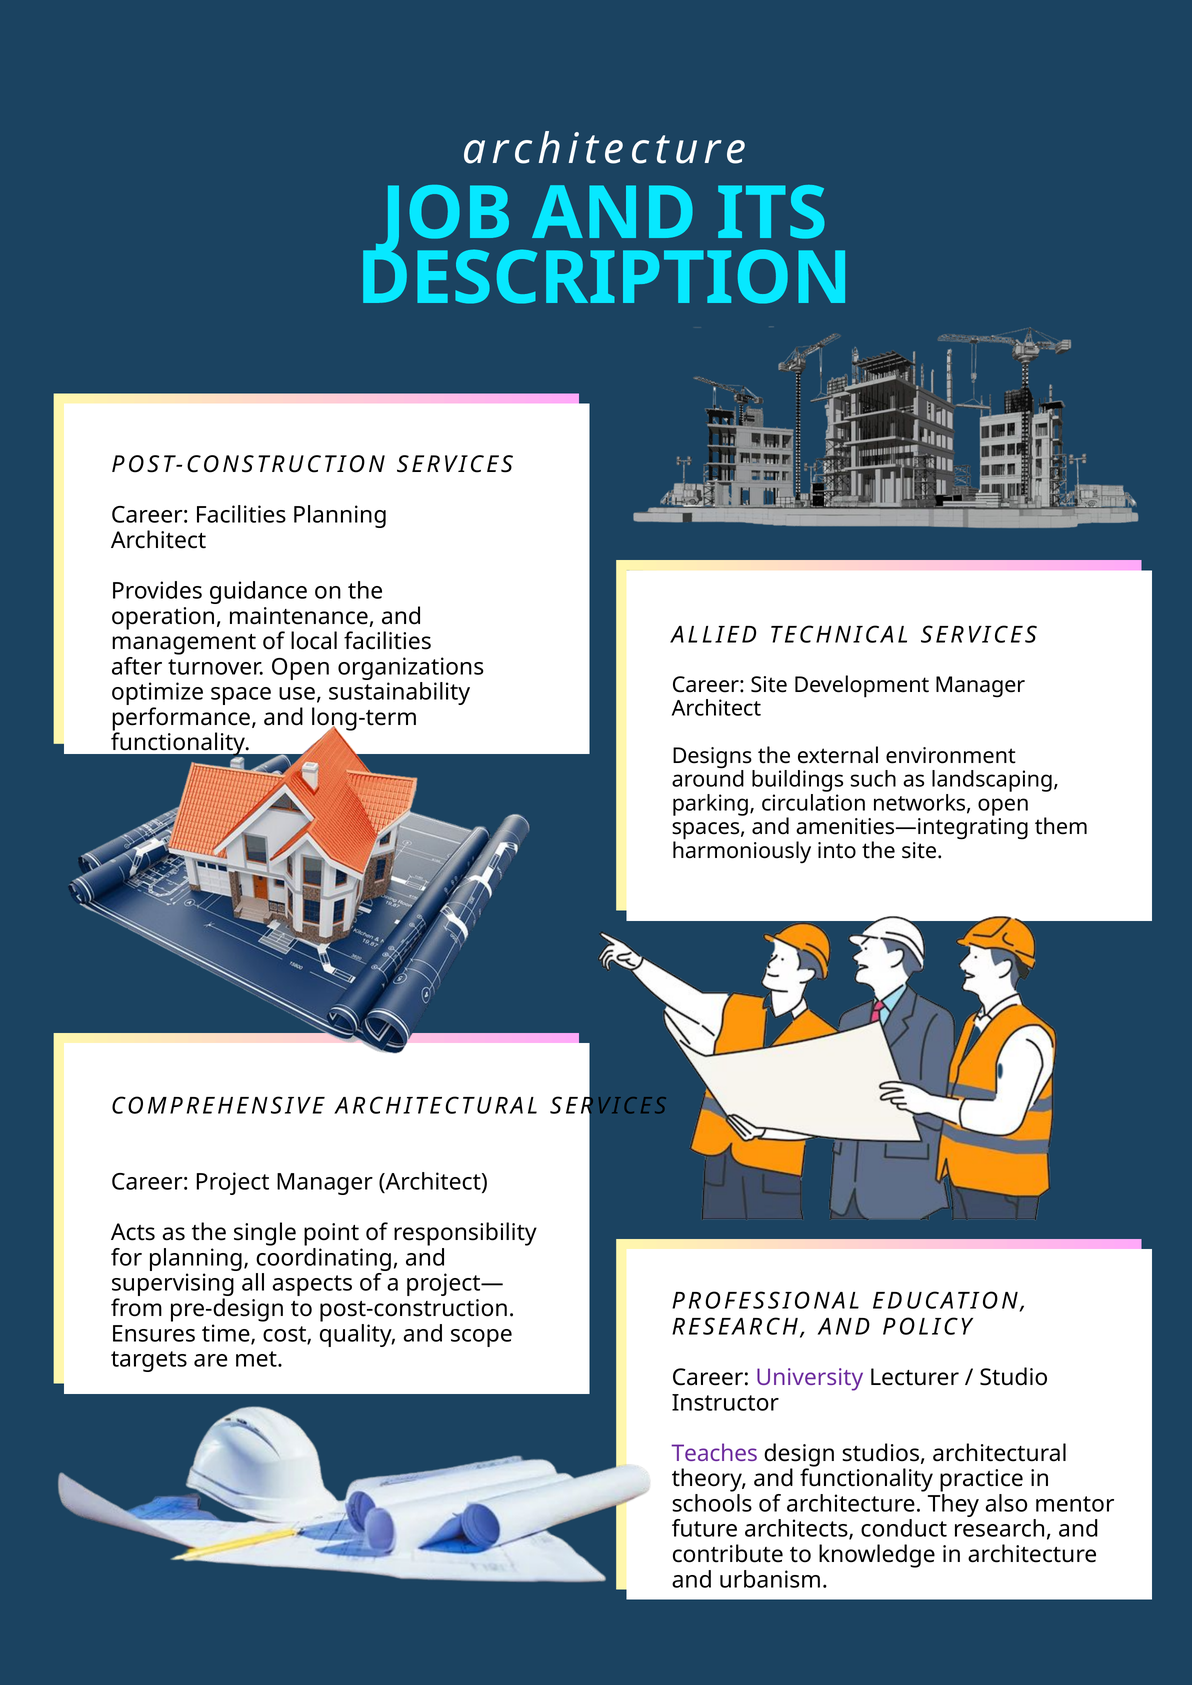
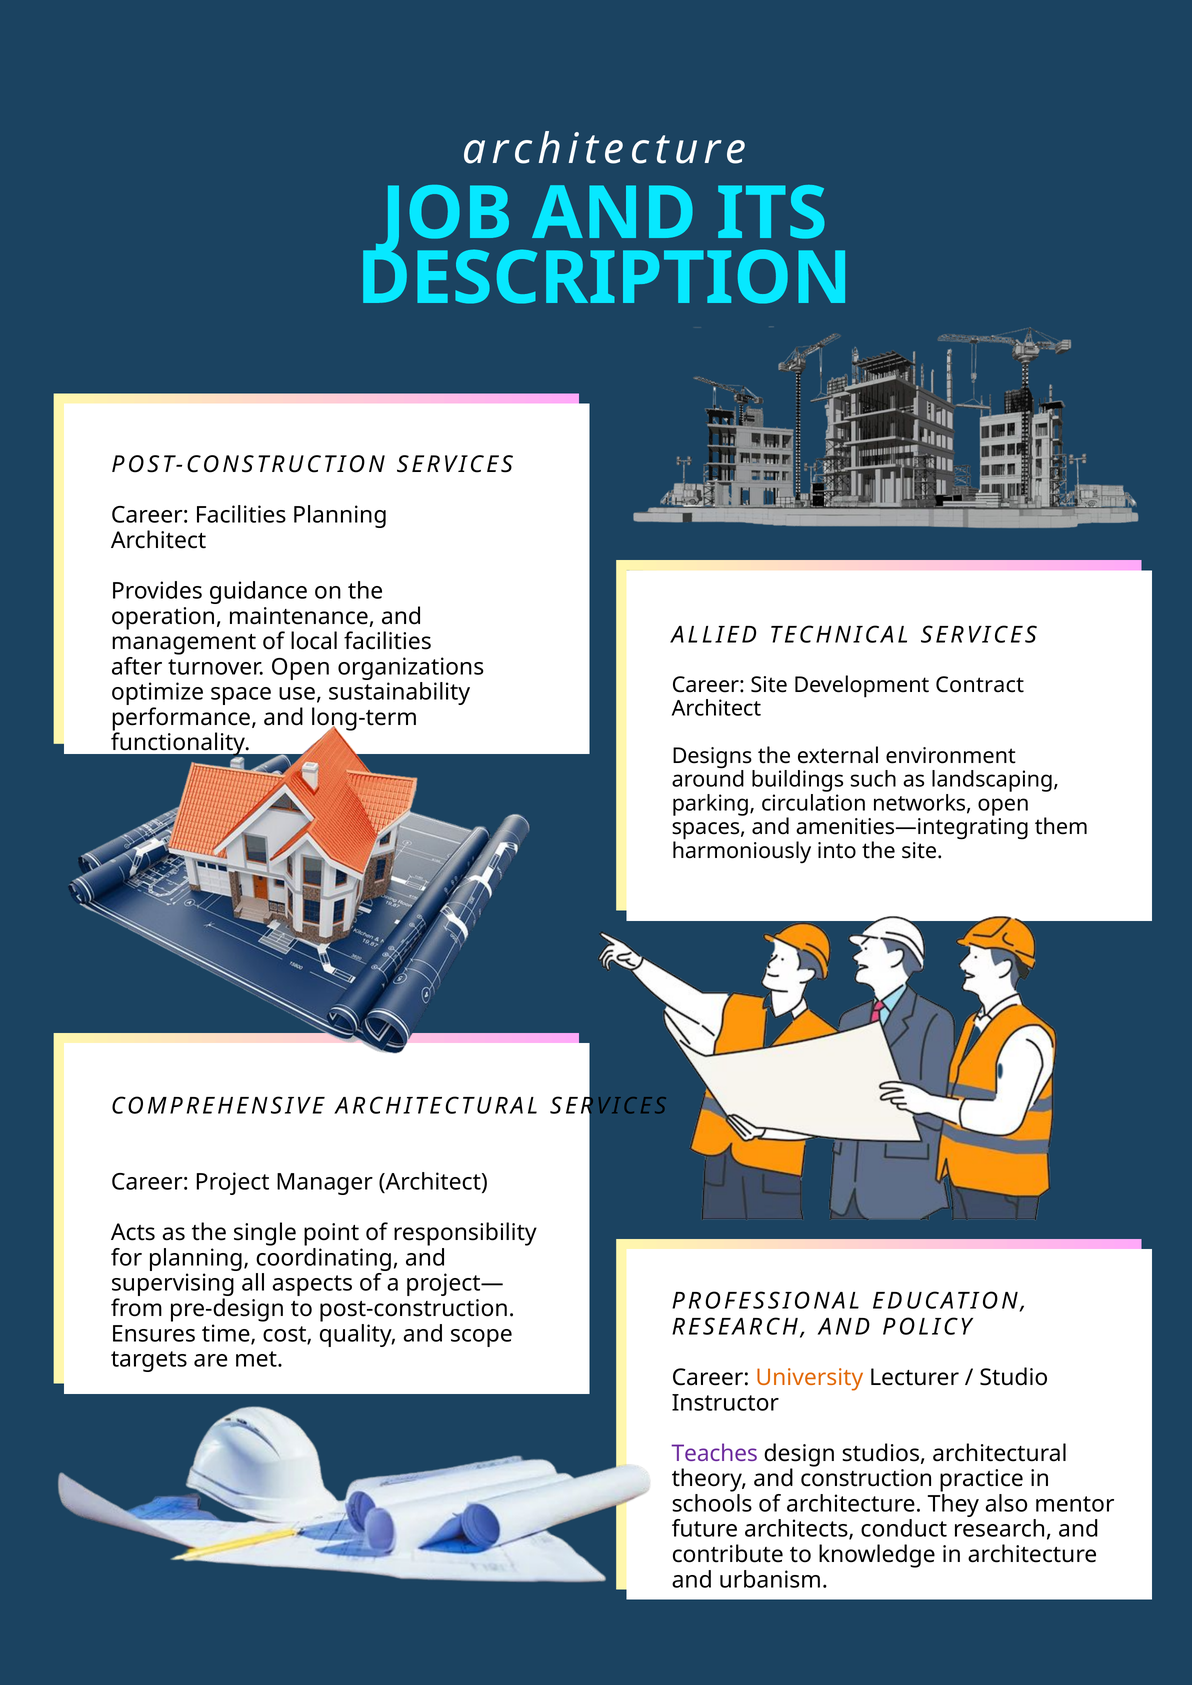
Development Manager: Manager -> Contract
University colour: purple -> orange
and functionality: functionality -> construction
